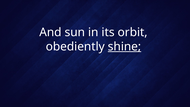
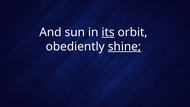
its underline: none -> present
